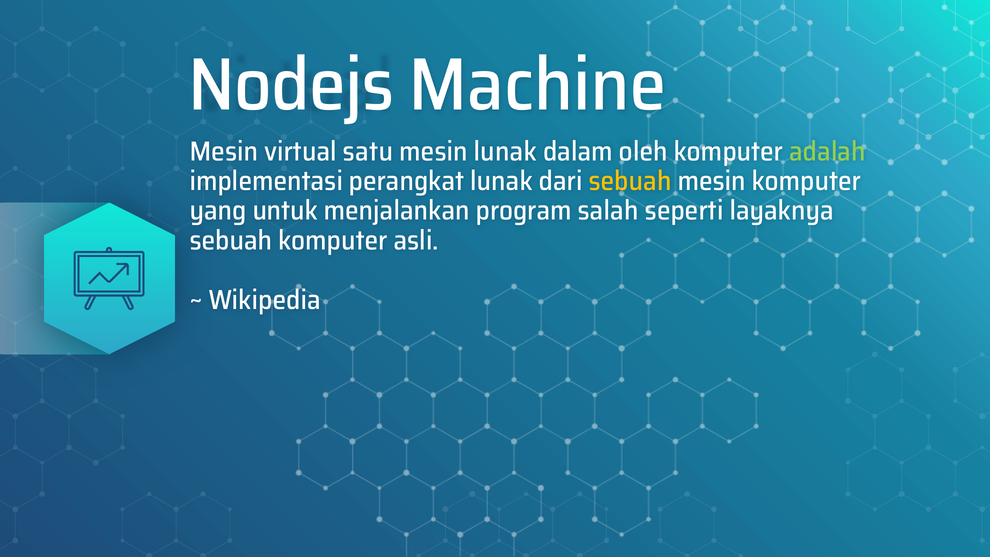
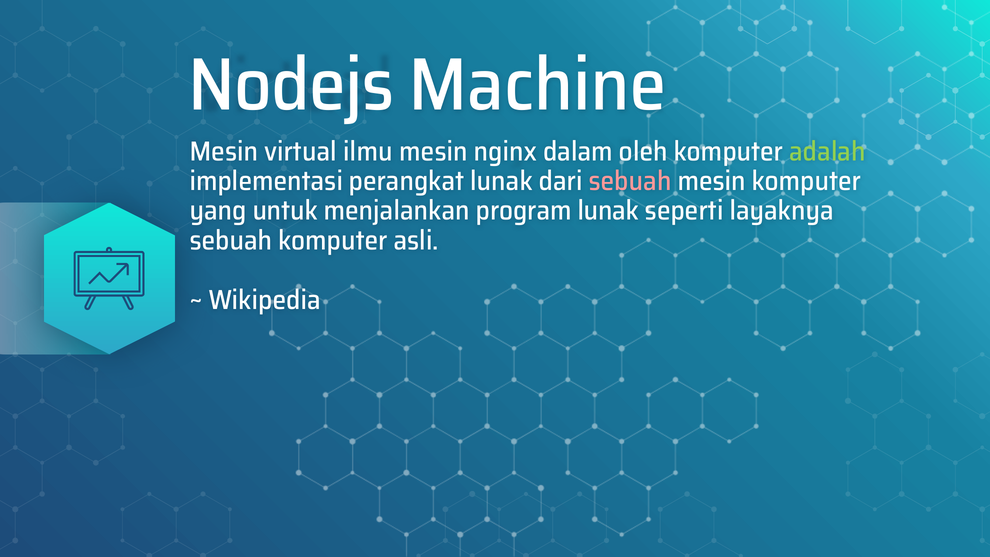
satu: satu -> ilmu
mesin lunak: lunak -> nginx
sebuah at (630, 181) colour: yellow -> pink
program salah: salah -> lunak
